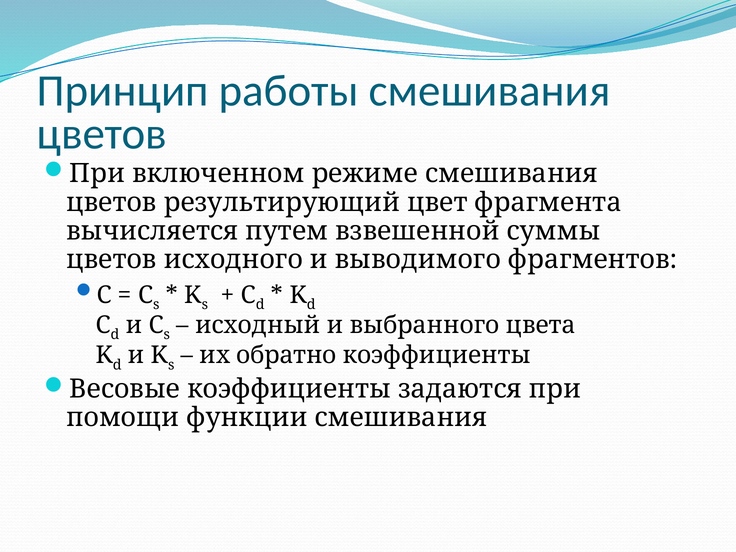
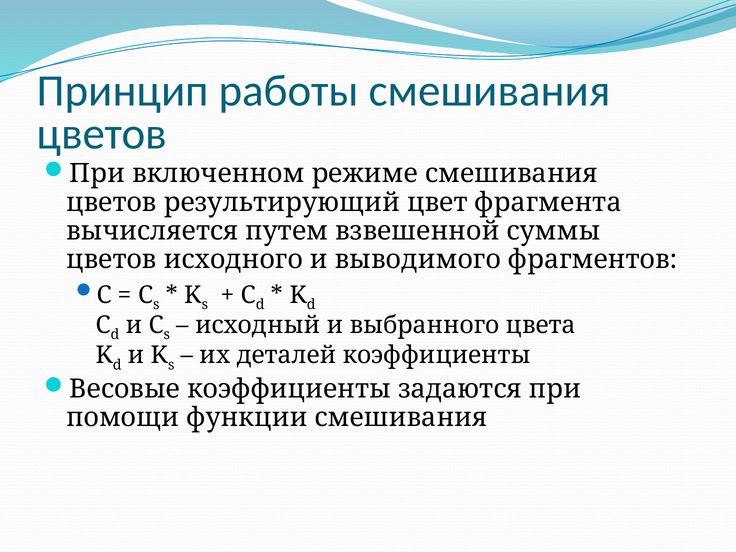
обратно: обратно -> деталей
